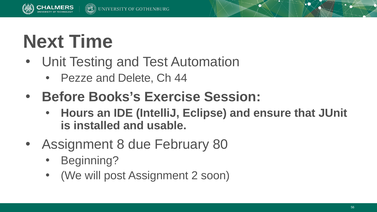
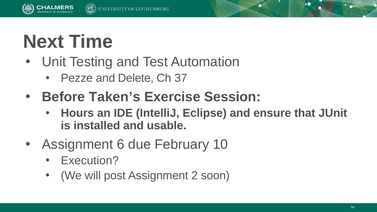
44: 44 -> 37
Books’s: Books’s -> Taken’s
8: 8 -> 6
80: 80 -> 10
Beginning: Beginning -> Execution
